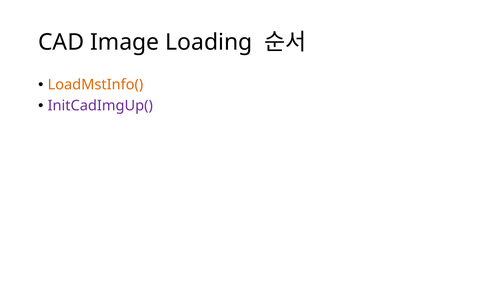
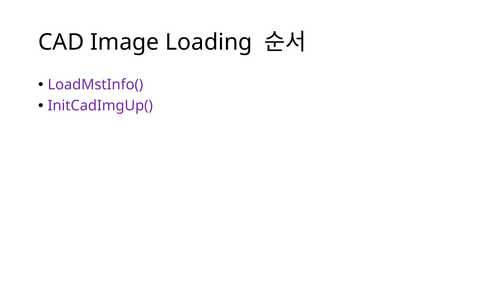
LoadMstInfo( colour: orange -> purple
